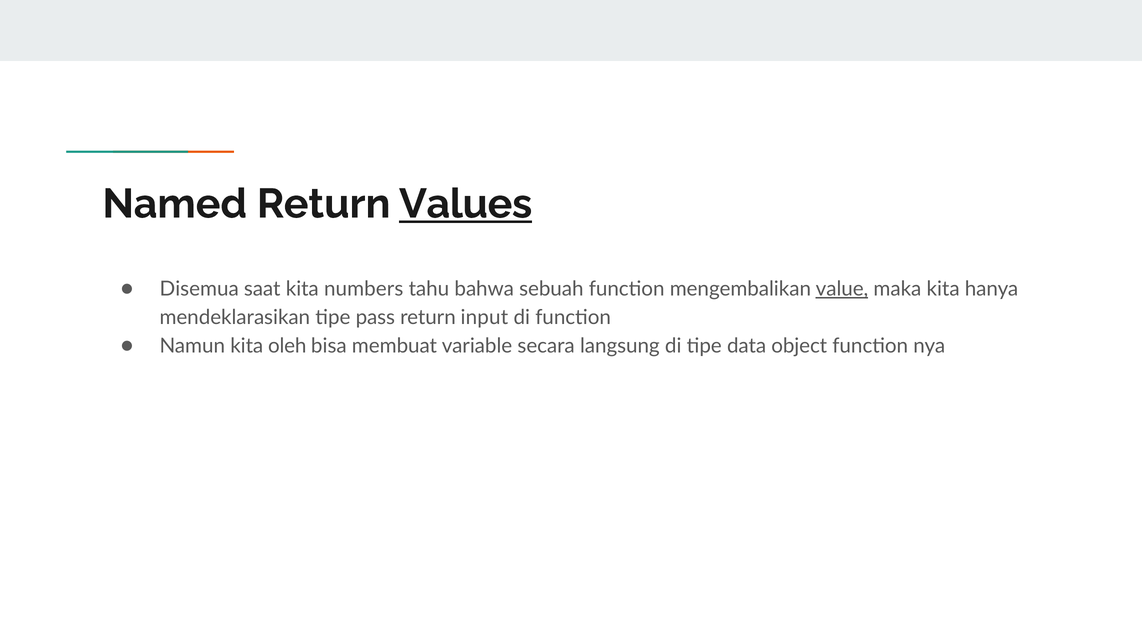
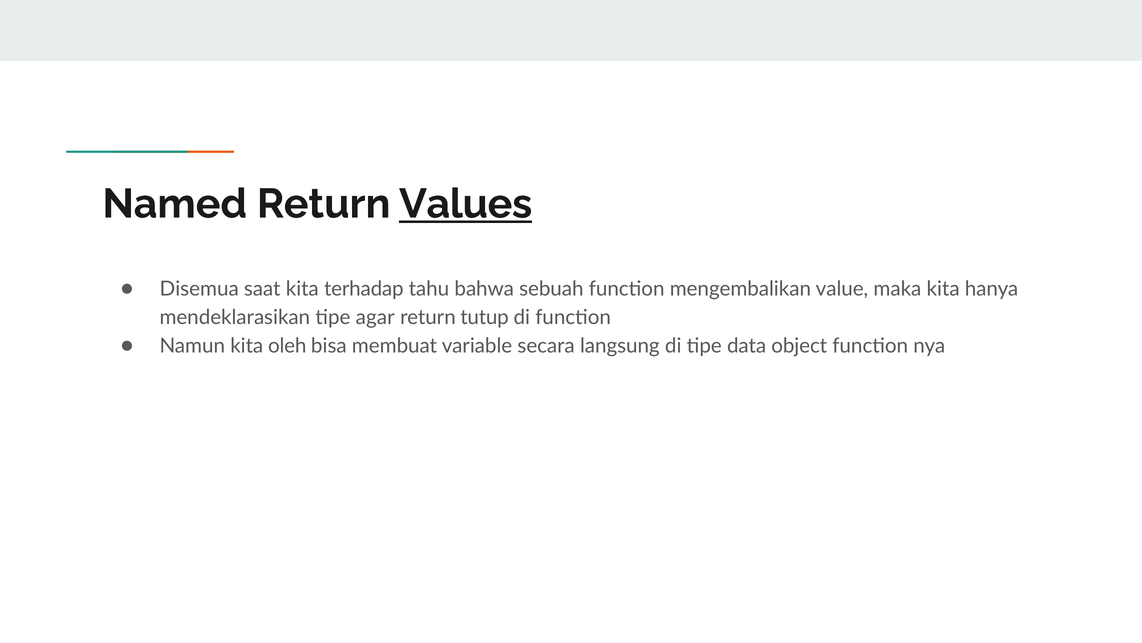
numbers: numbers -> terhadap
value underline: present -> none
pass: pass -> agar
input: input -> tutup
